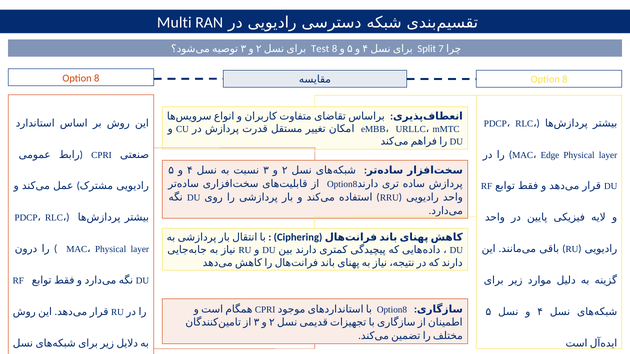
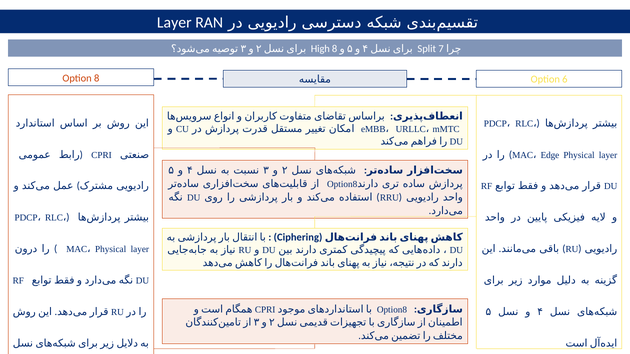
Multi at (174, 23): Multi -> Layer
Test: Test -> High
8 at (565, 80): 8 -> 6
